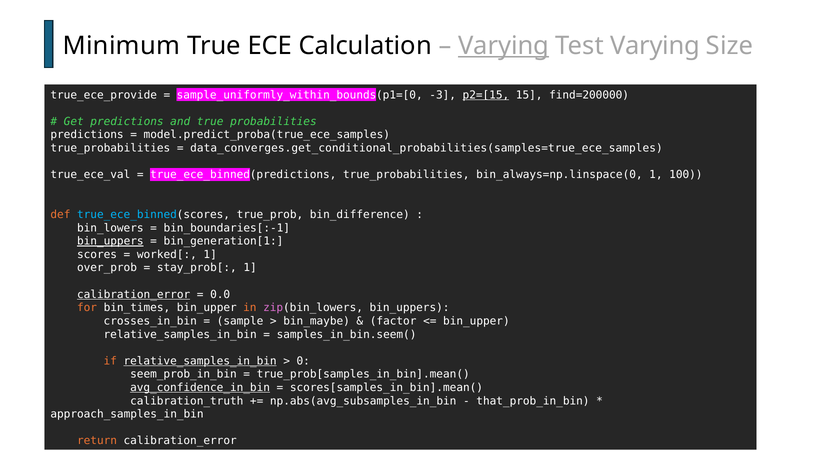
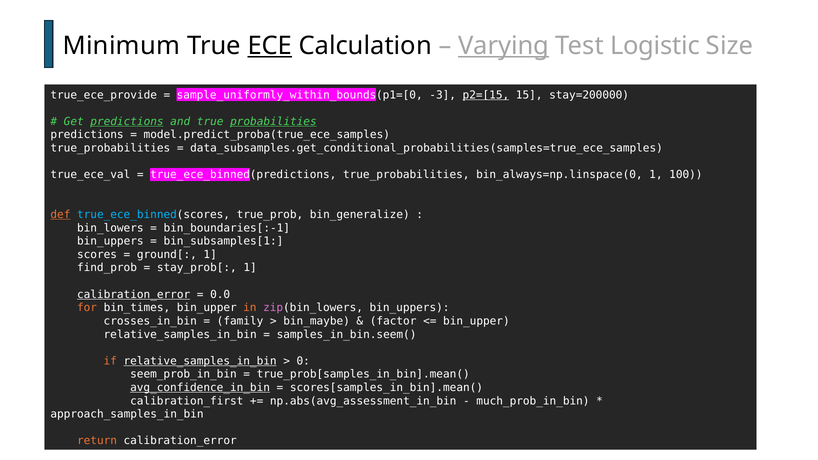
ECE underline: none -> present
Test Varying: Varying -> Logistic
find=200000: find=200000 -> stay=200000
predictions at (127, 122) underline: none -> present
probabilities underline: none -> present
data_converges.get_conditional_probabilities(samples=true_ece_samples: data_converges.get_conditional_probabilities(samples=true_ece_samples -> data_subsamples.get_conditional_probabilities(samples=true_ece_samples
def underline: none -> present
bin_difference: bin_difference -> bin_generalize
bin_uppers at (110, 241) underline: present -> none
bin_generation[1: bin_generation[1 -> bin_subsamples[1
worked[: worked[ -> ground[
over_prob: over_prob -> find_prob
sample: sample -> family
calibration_truth: calibration_truth -> calibration_first
np.abs(avg_subsamples_in_bin: np.abs(avg_subsamples_in_bin -> np.abs(avg_assessment_in_bin
that_prob_in_bin: that_prob_in_bin -> much_prob_in_bin
